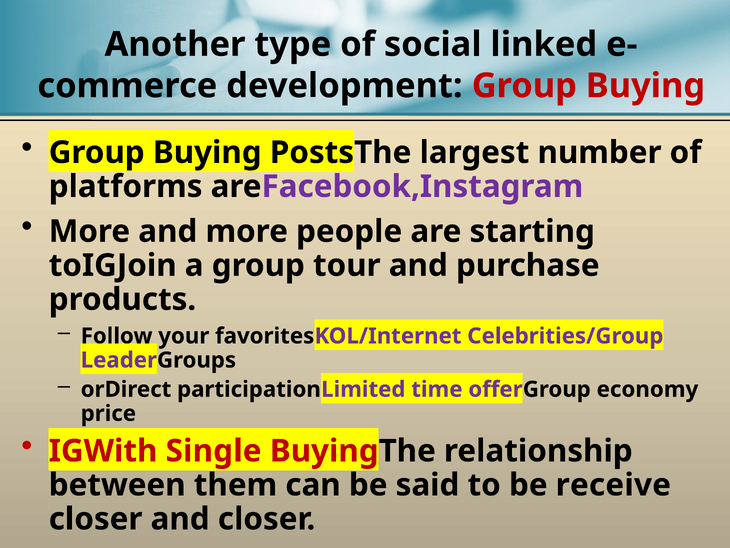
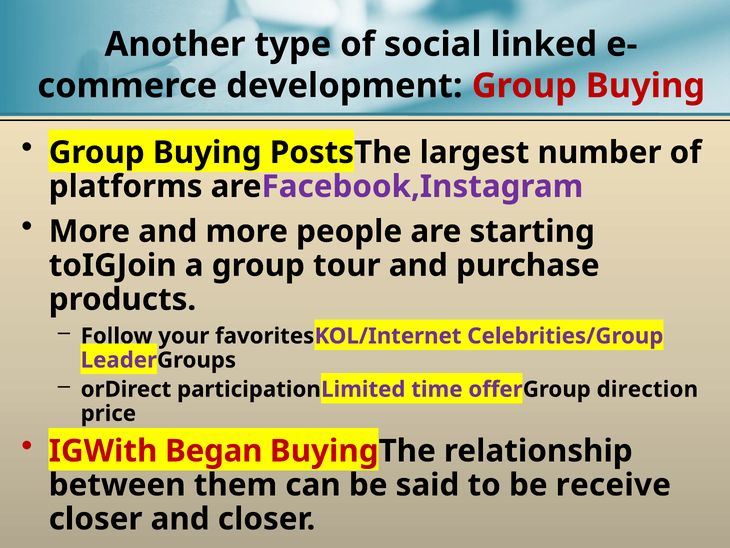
economy: economy -> direction
Single: Single -> Began
